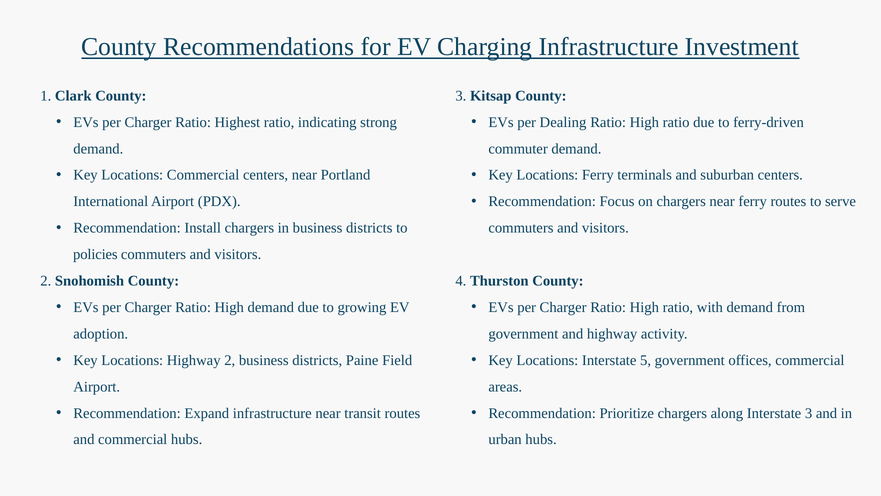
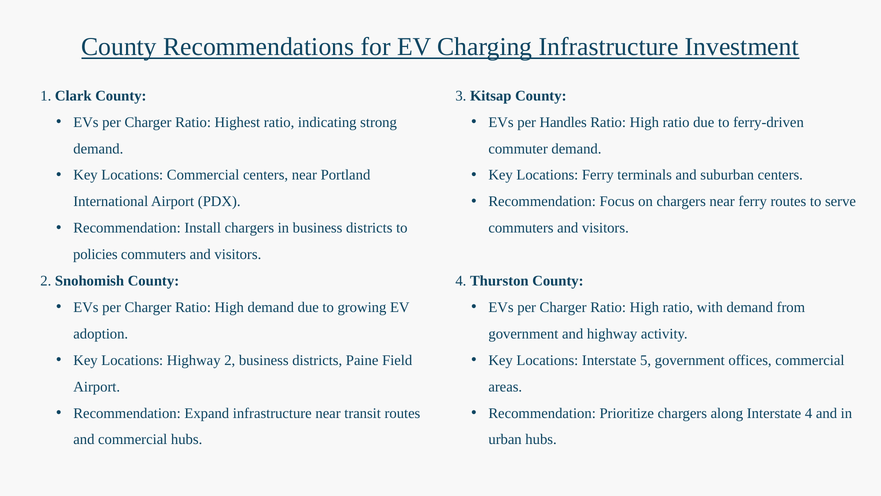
Dealing: Dealing -> Handles
Interstate 3: 3 -> 4
